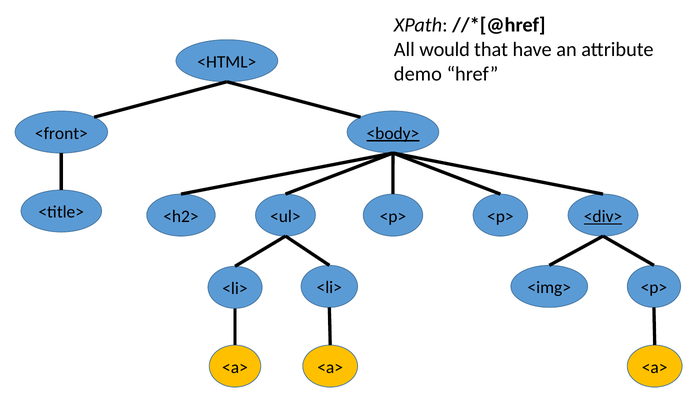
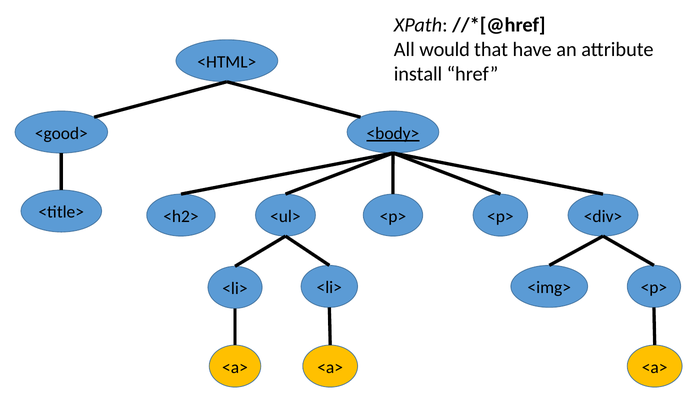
demo: demo -> install
<front>: <front> -> <good>
<div> underline: present -> none
